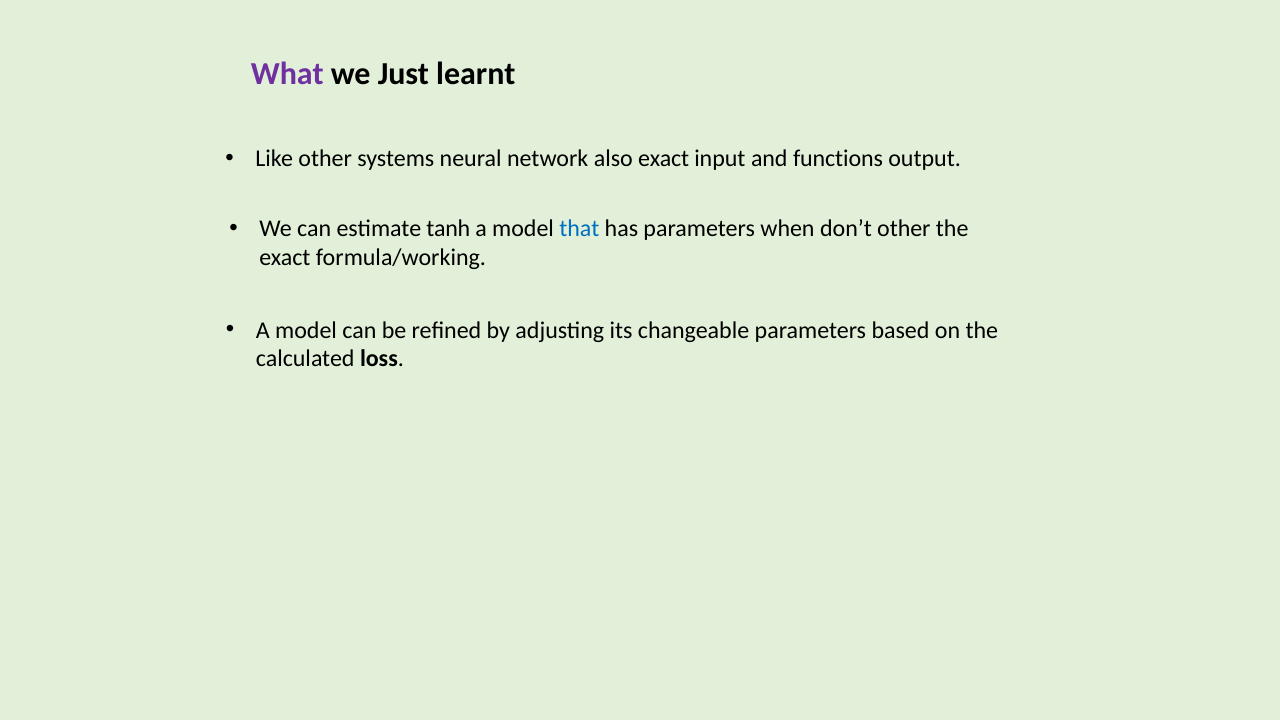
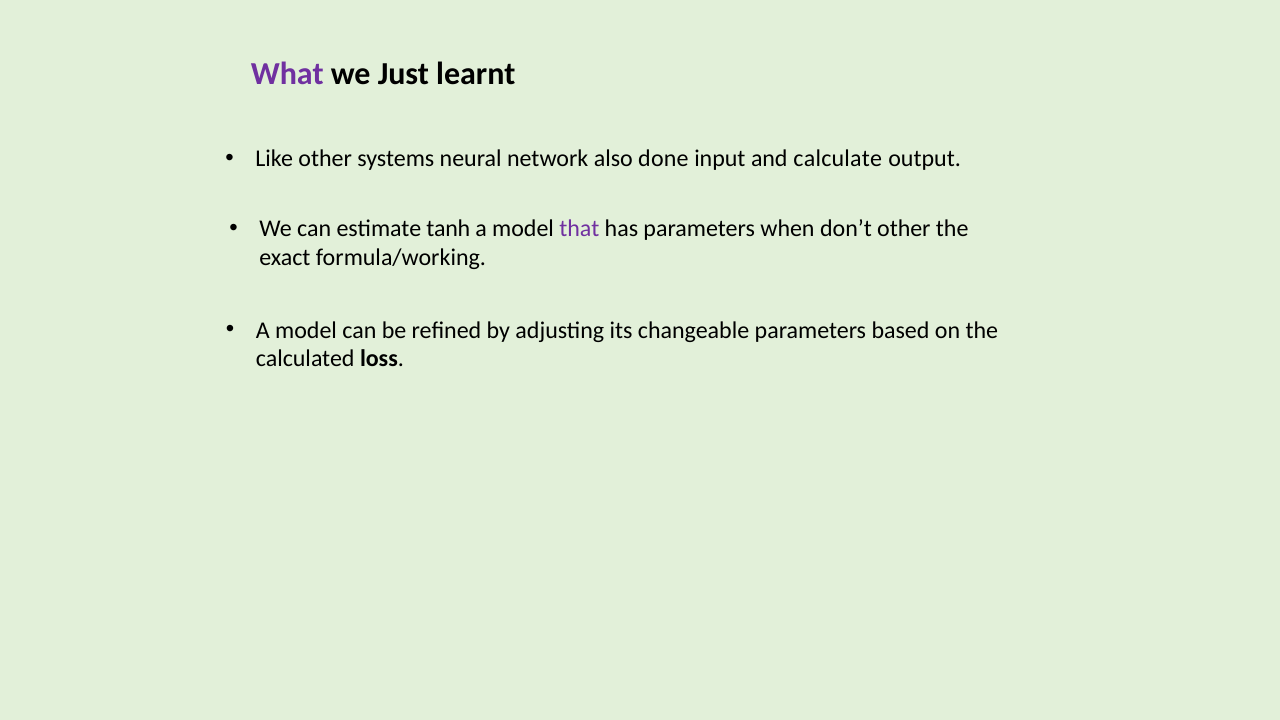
also exact: exact -> done
functions: functions -> calculate
that colour: blue -> purple
